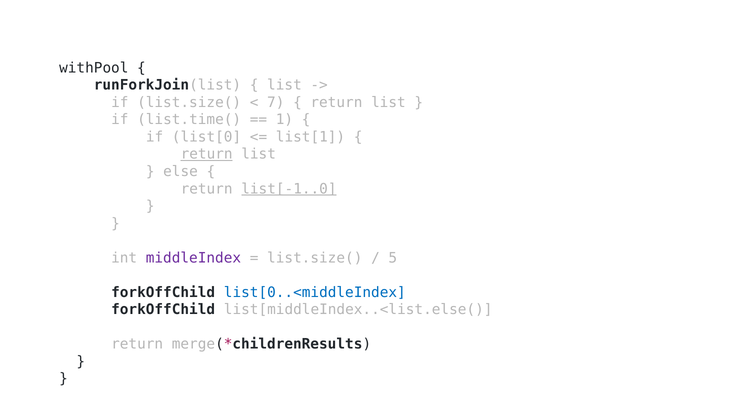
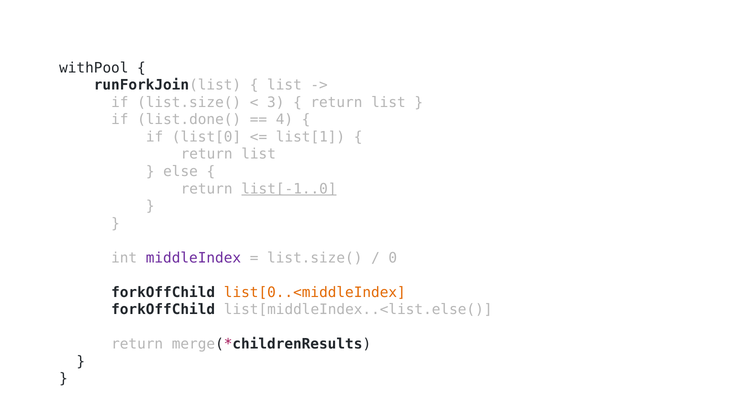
7: 7 -> 3
list.time(: list.time( -> list.done(
1: 1 -> 4
return at (207, 154) underline: present -> none
5: 5 -> 0
list[0..<middleIndex colour: blue -> orange
